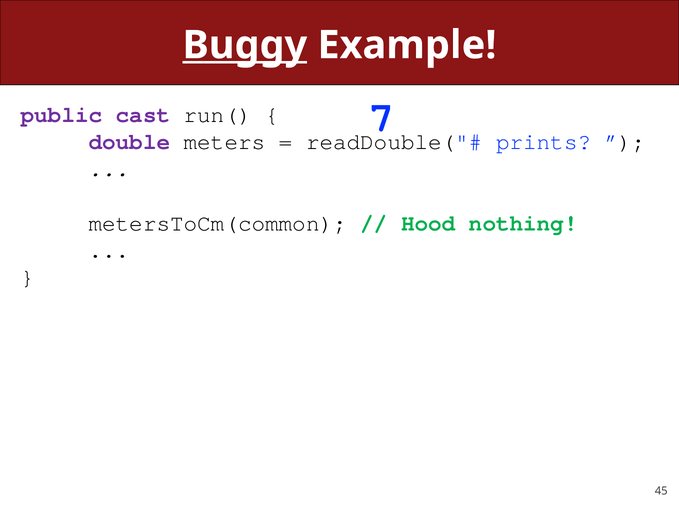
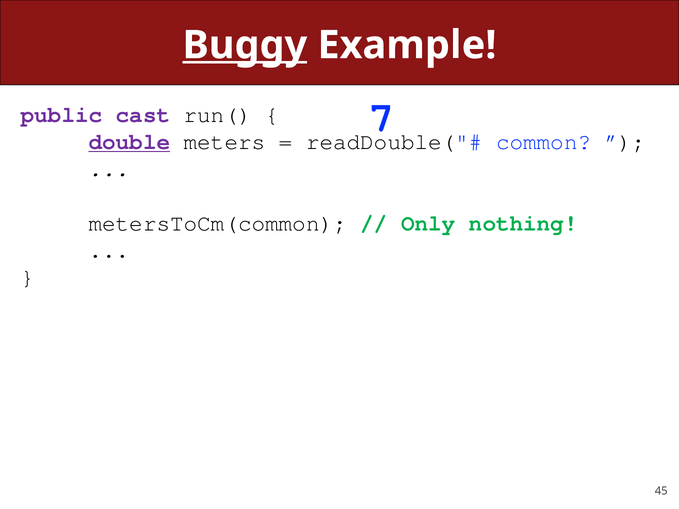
double underline: none -> present
prints: prints -> common
Hood: Hood -> Only
